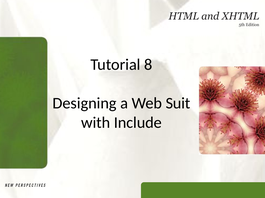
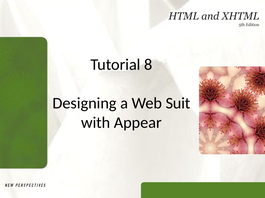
Include: Include -> Appear
